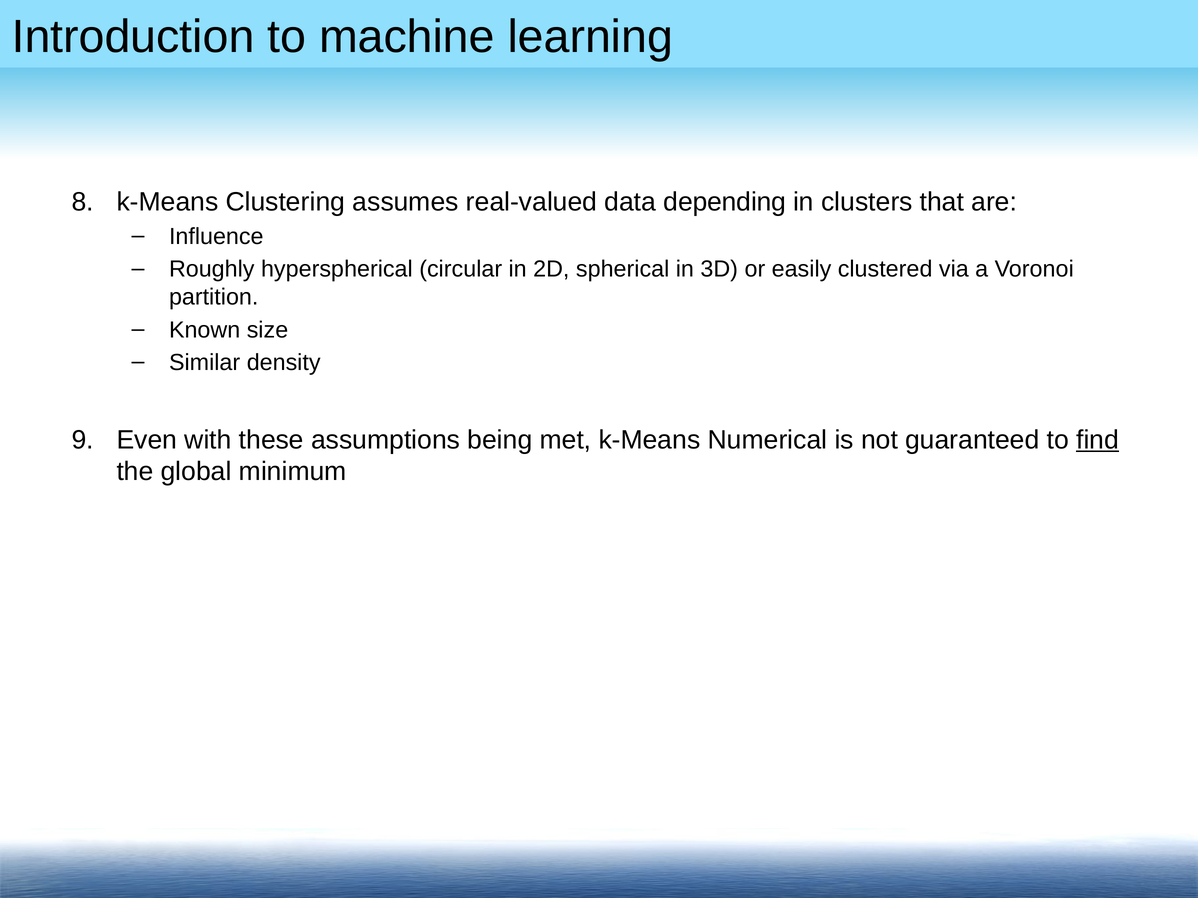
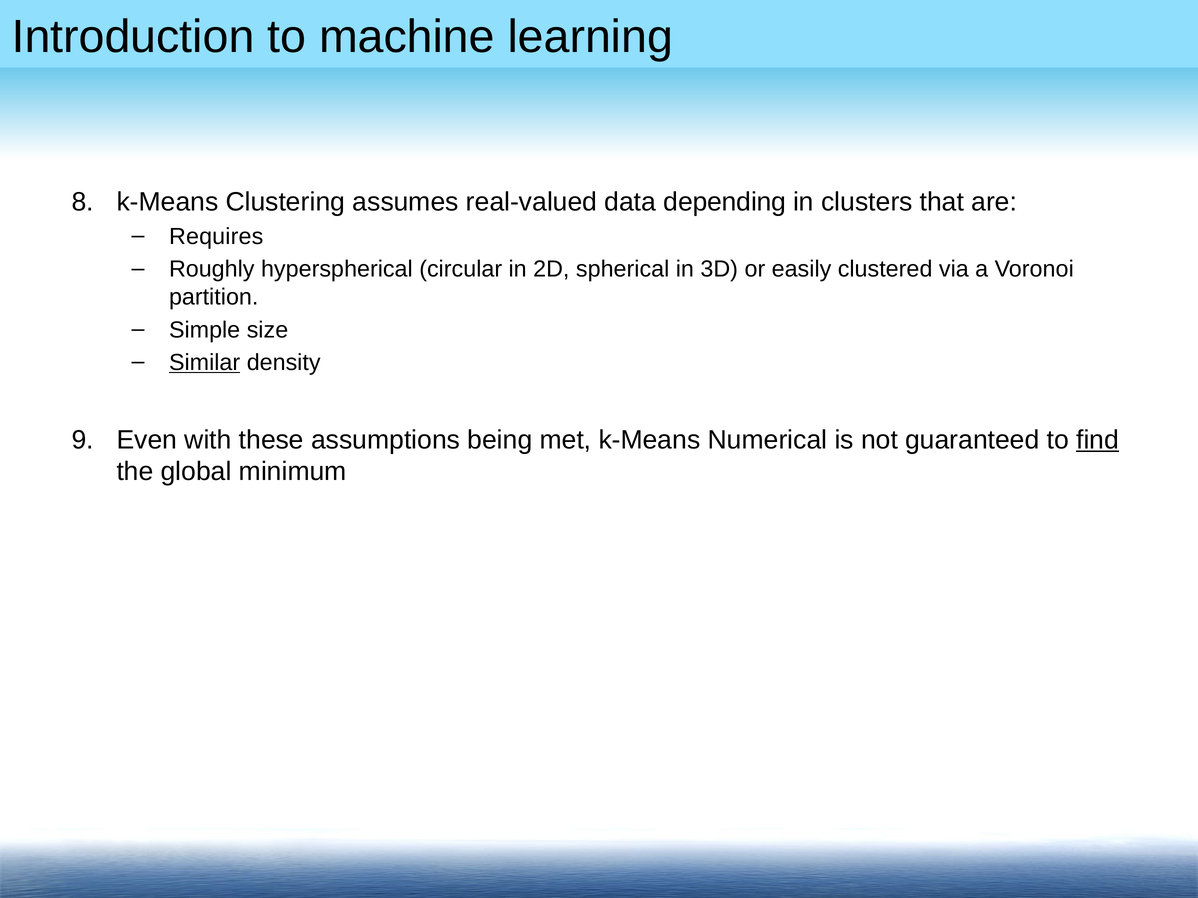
Influence: Influence -> Requires
Known: Known -> Simple
Similar underline: none -> present
